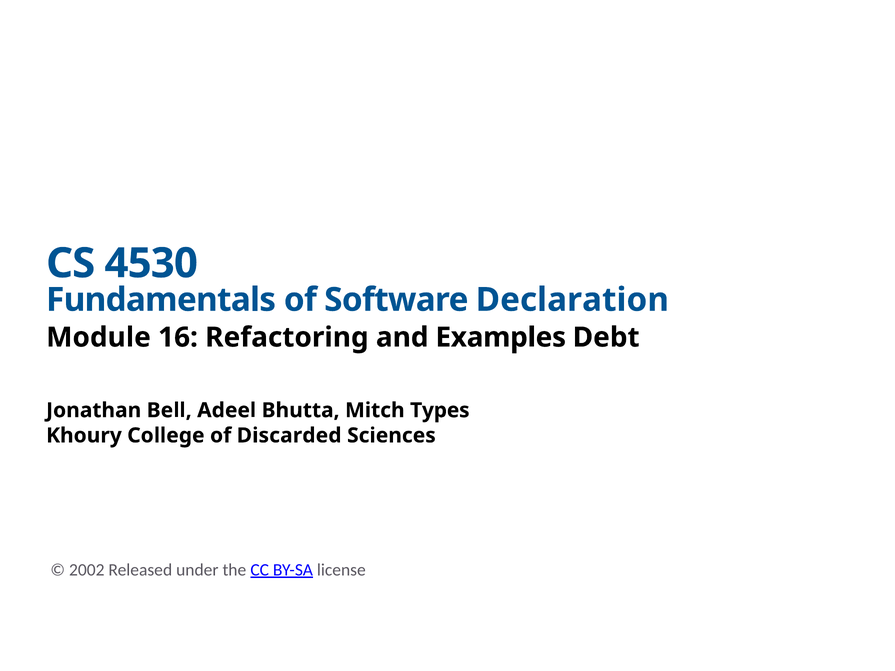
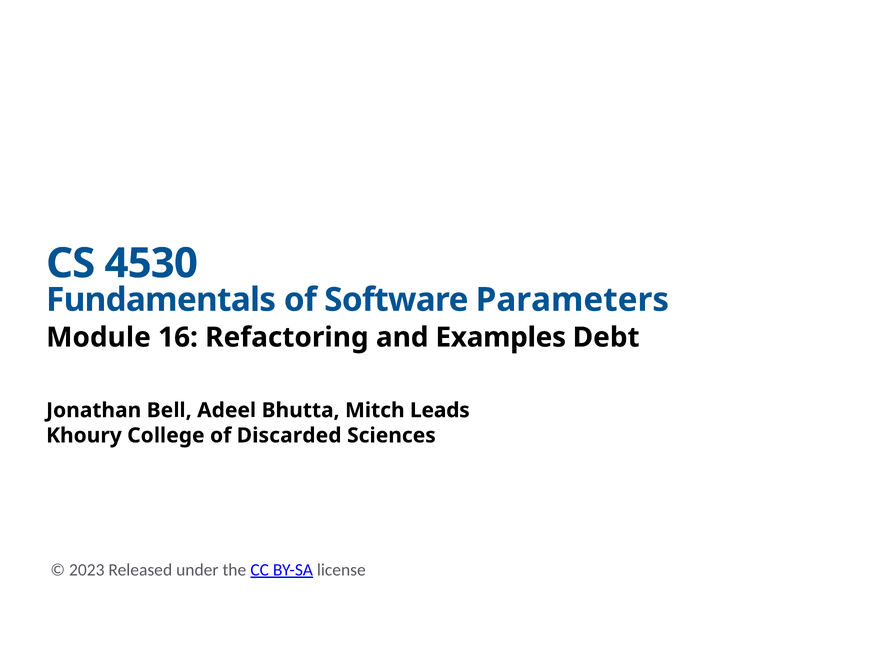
Declaration: Declaration -> Parameters
Types: Types -> Leads
2002: 2002 -> 2023
